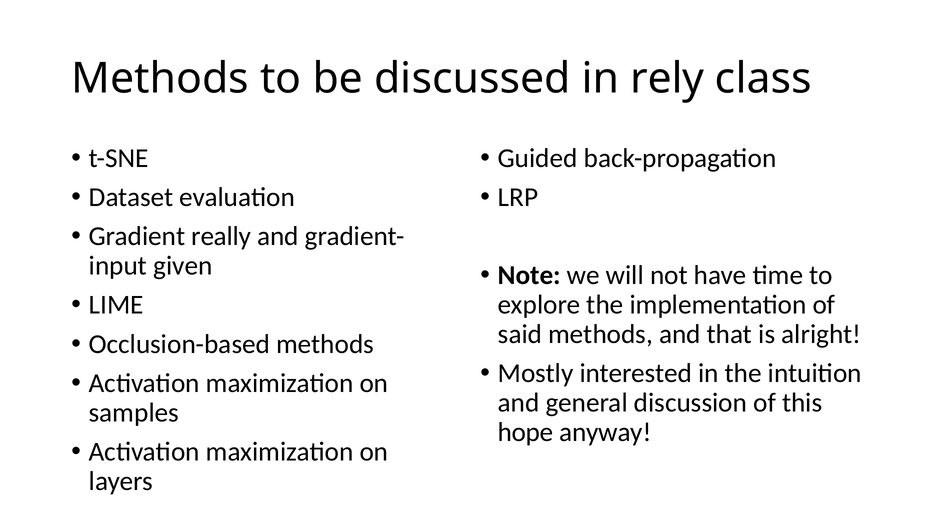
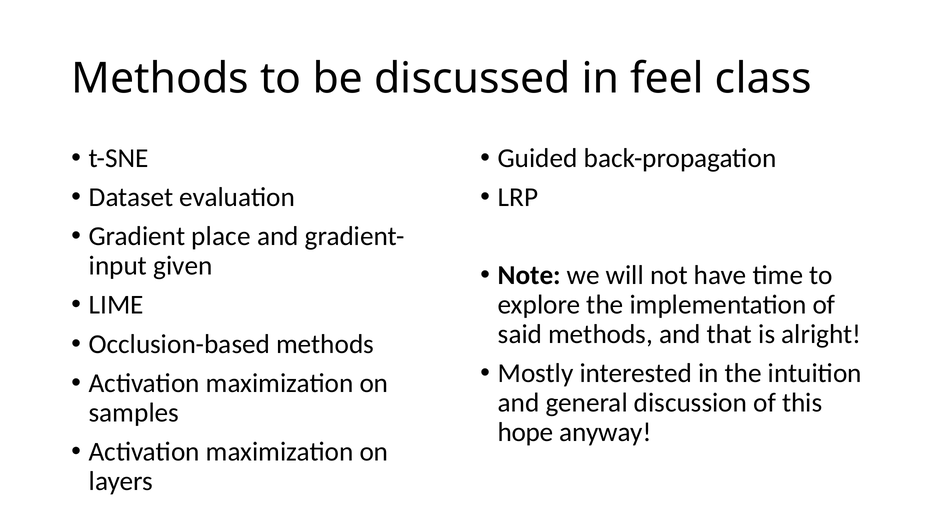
rely: rely -> feel
really: really -> place
